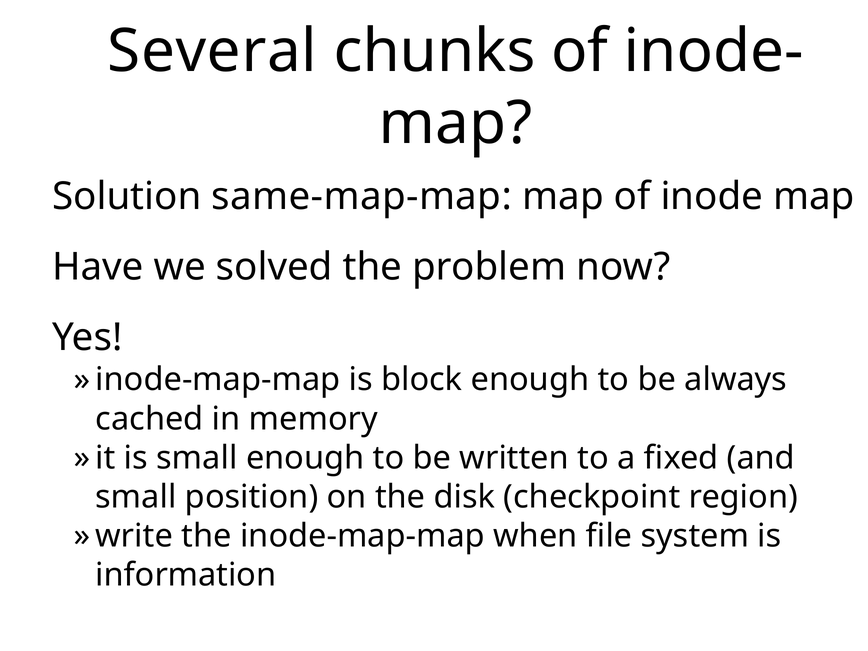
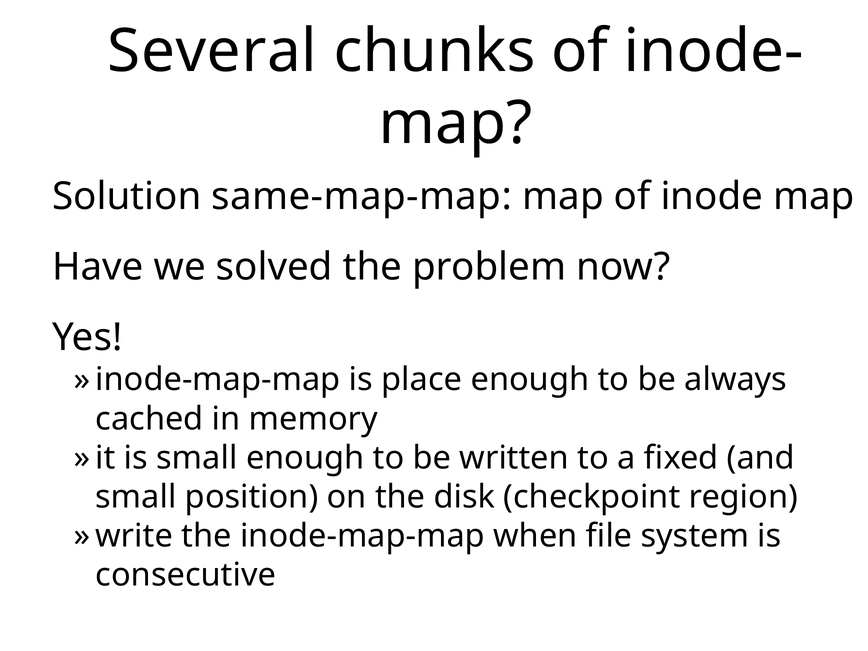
block: block -> place
information: information -> consecutive
